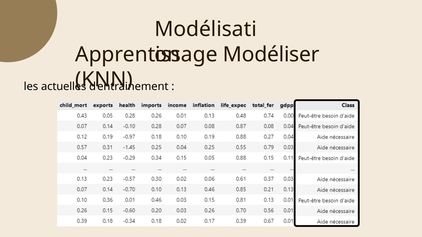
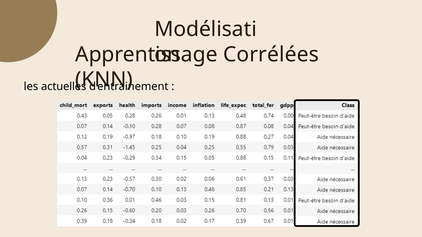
Modéliser: Modéliser -> Corrélées
